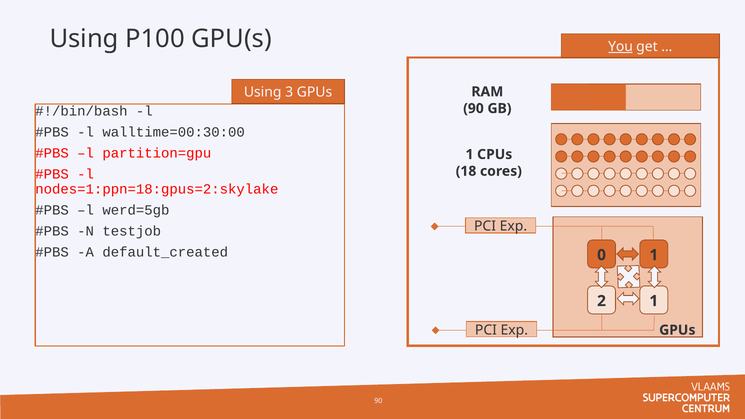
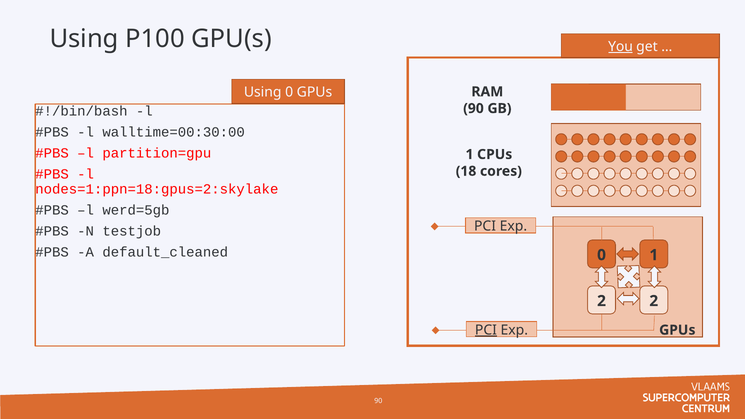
Using 3: 3 -> 0
default_created: default_created -> default_cleaned
2 1: 1 -> 2
PCI at (486, 330) underline: none -> present
